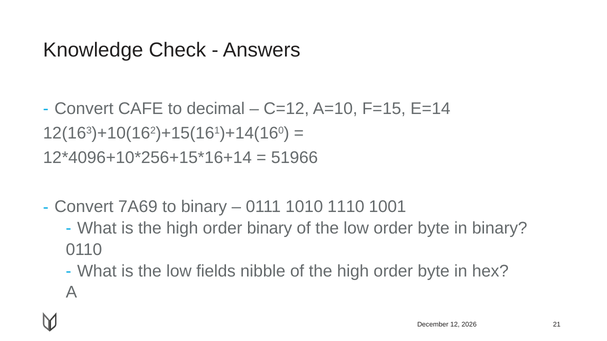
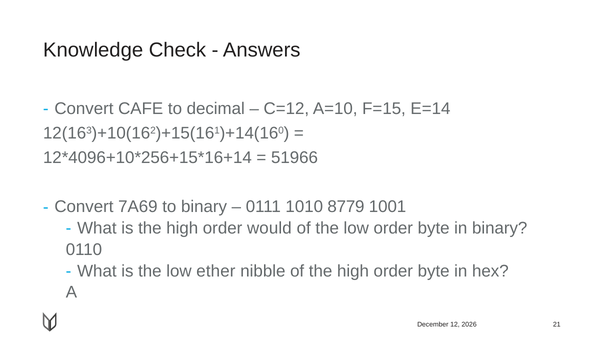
1110: 1110 -> 8779
order binary: binary -> would
fields: fields -> ether
